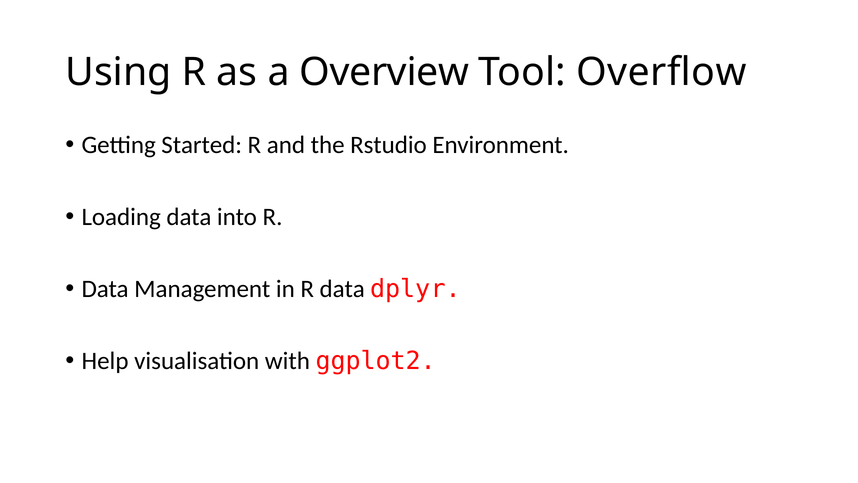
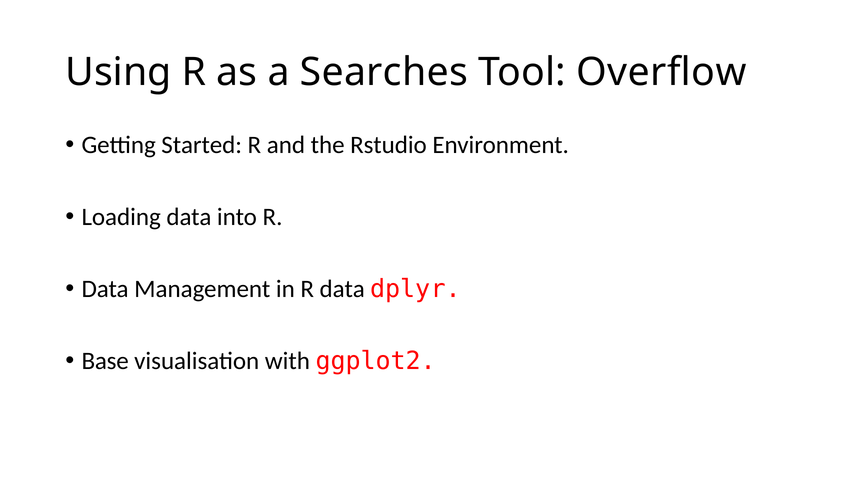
Overview: Overview -> Searches
Help: Help -> Base
